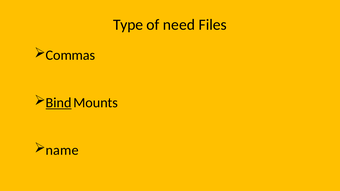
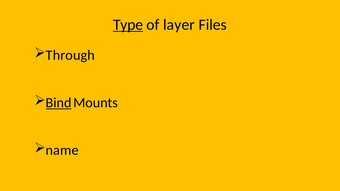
Type underline: none -> present
need: need -> layer
Commas: Commas -> Through
